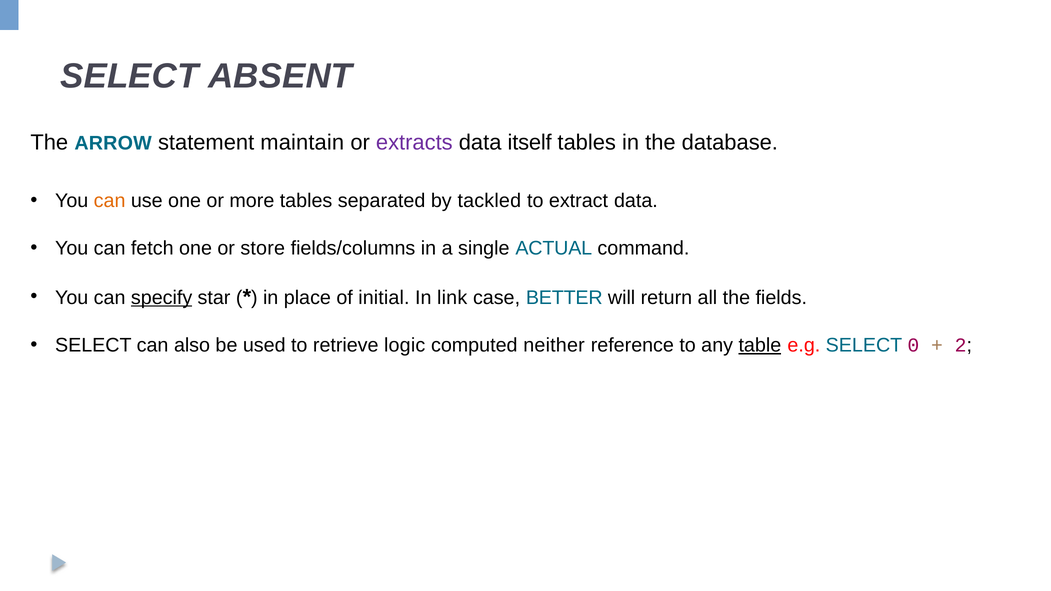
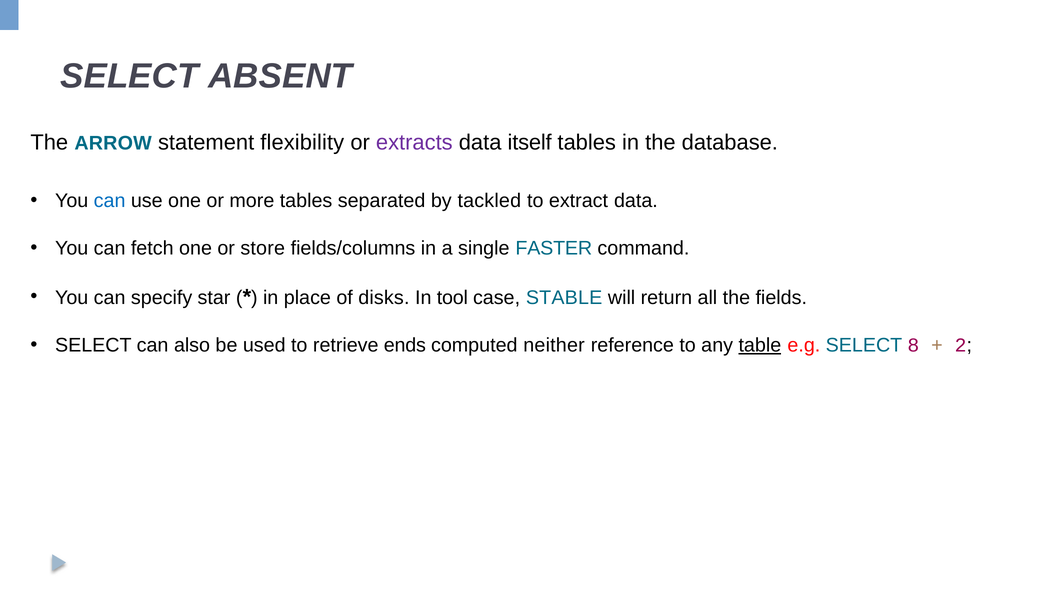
maintain: maintain -> flexibility
can at (110, 201) colour: orange -> blue
ACTUAL: ACTUAL -> FASTER
specify underline: present -> none
initial: initial -> disks
link: link -> tool
BETTER: BETTER -> STABLE
logic: logic -> ends
0: 0 -> 8
